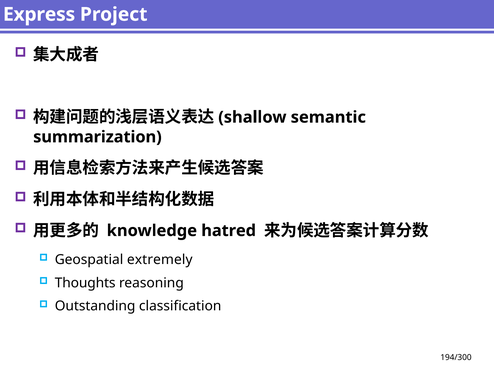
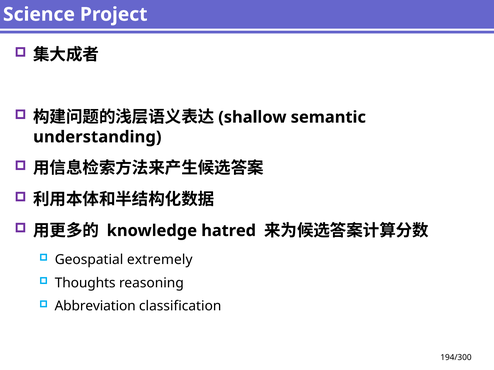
Express: Express -> Science
summarization: summarization -> understanding
Outstanding: Outstanding -> Abbreviation
